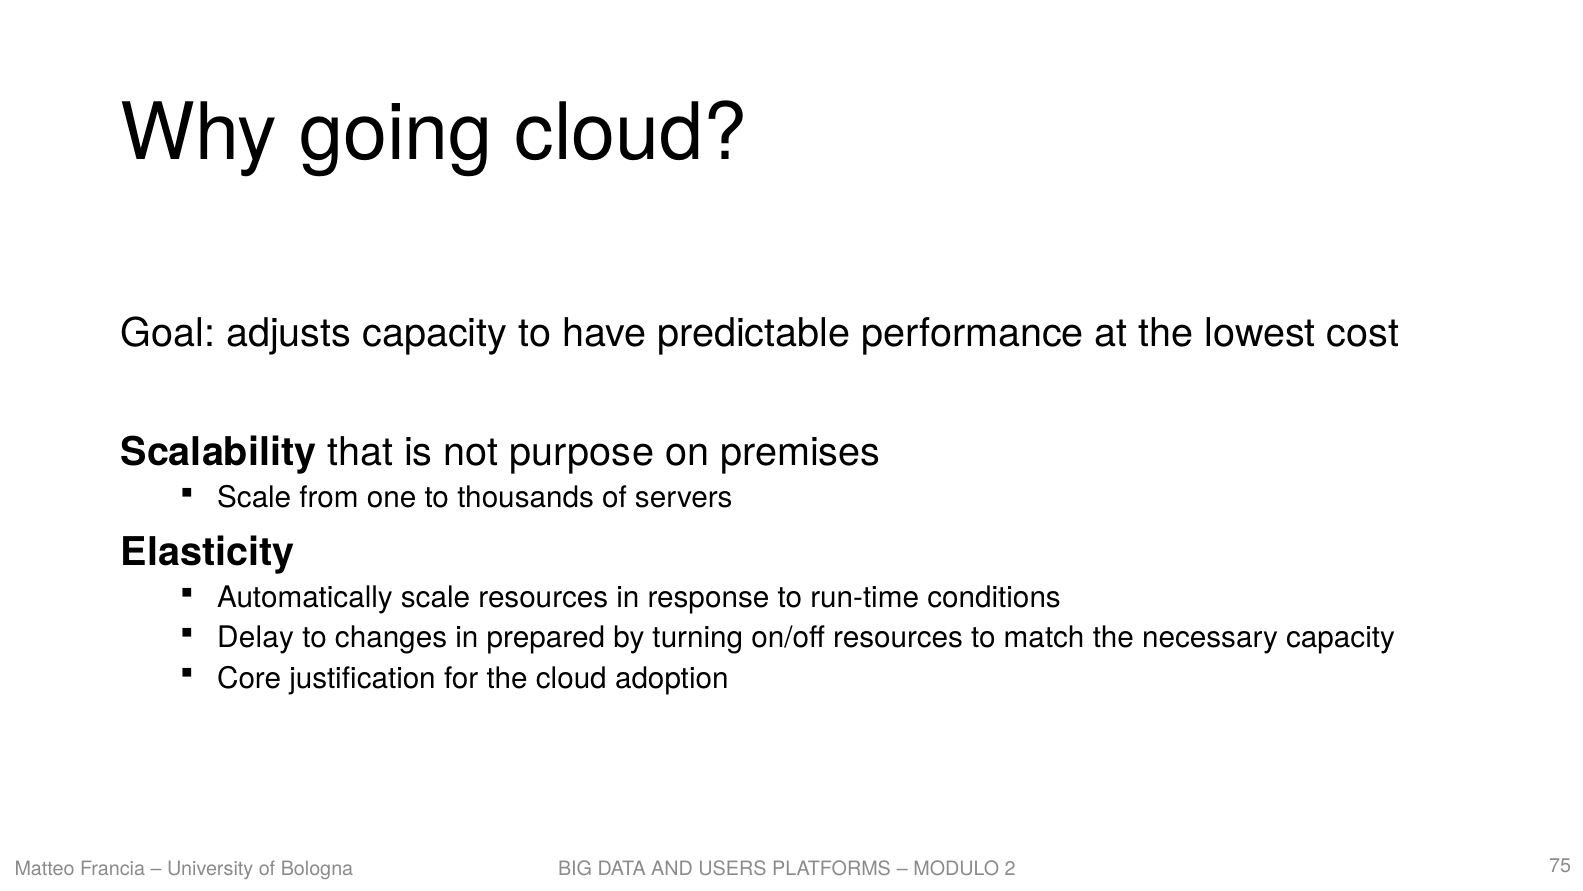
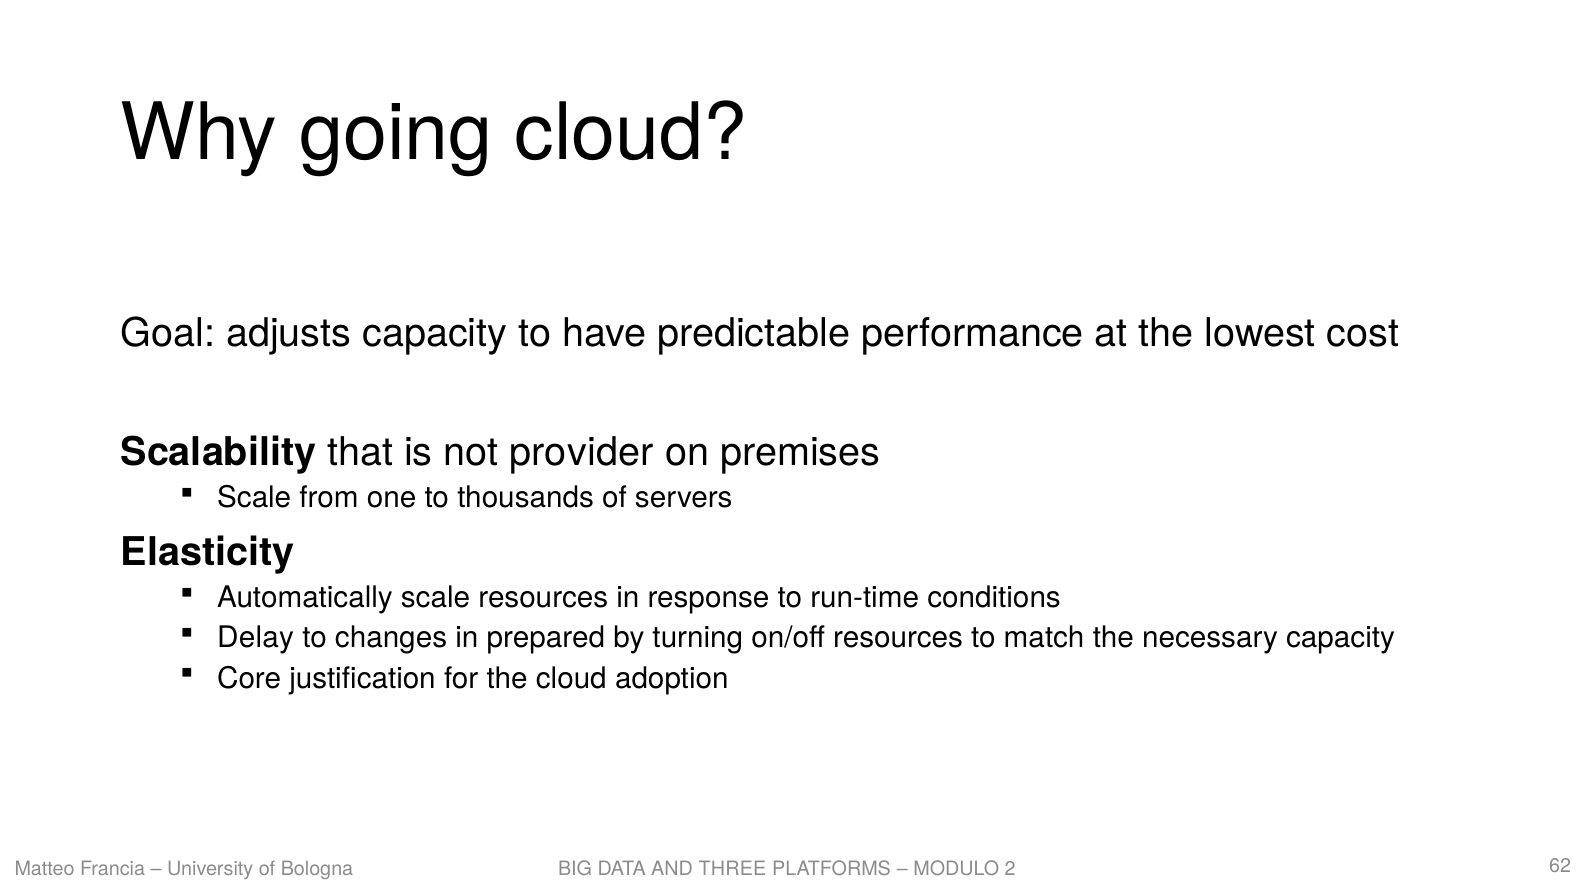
purpose: purpose -> provider
USERS: USERS -> THREE
75: 75 -> 62
